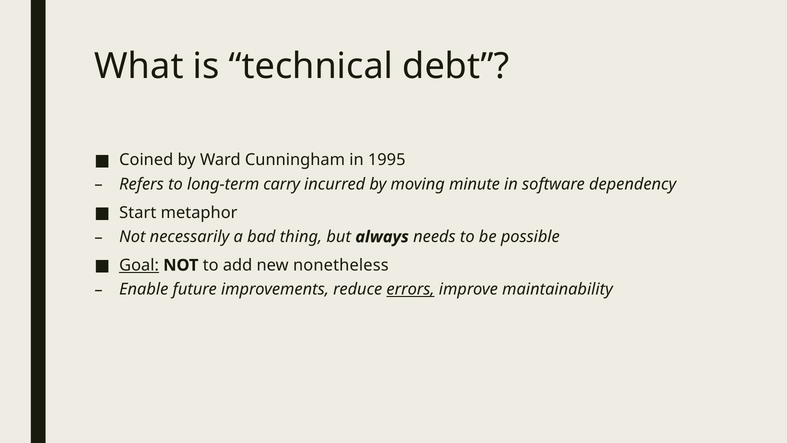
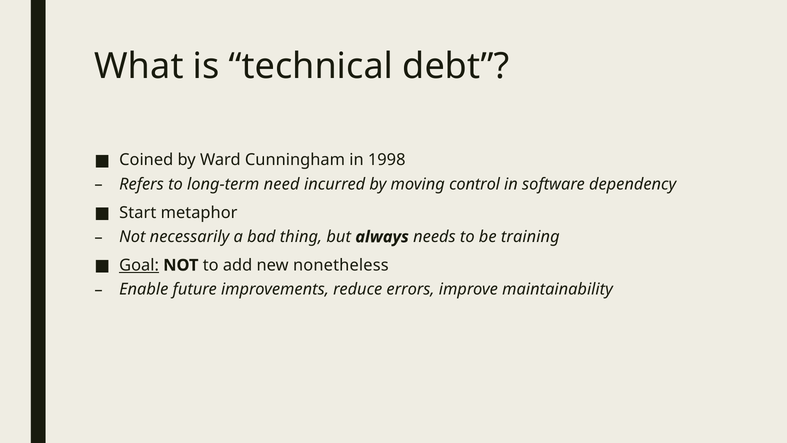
1995: 1995 -> 1998
carry: carry -> need
minute: minute -> control
possible: possible -> training
errors underline: present -> none
